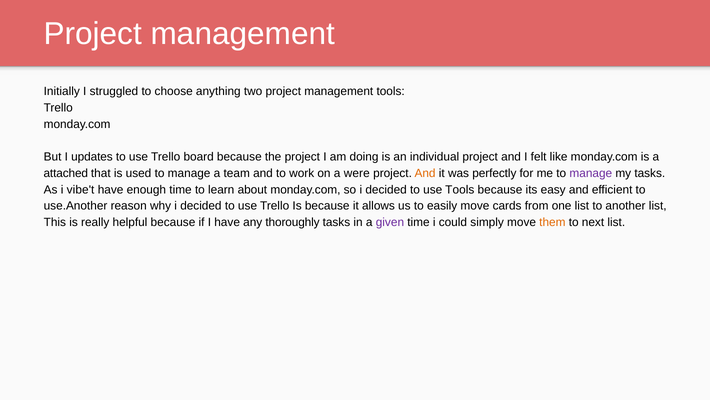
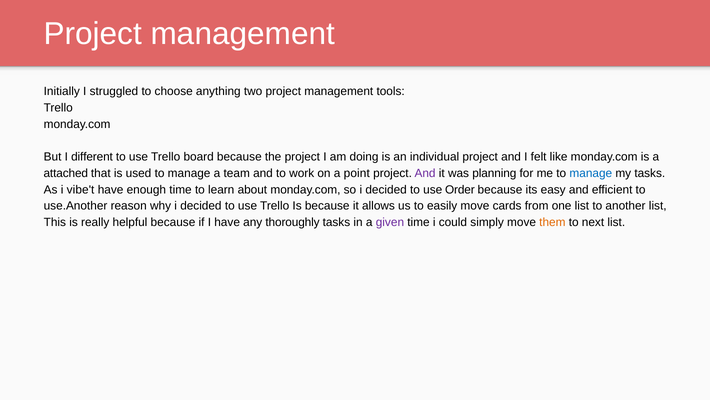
updates: updates -> different
were: were -> point
And at (425, 173) colour: orange -> purple
perfectly: perfectly -> planning
manage at (591, 173) colour: purple -> blue
use Tools: Tools -> Order
